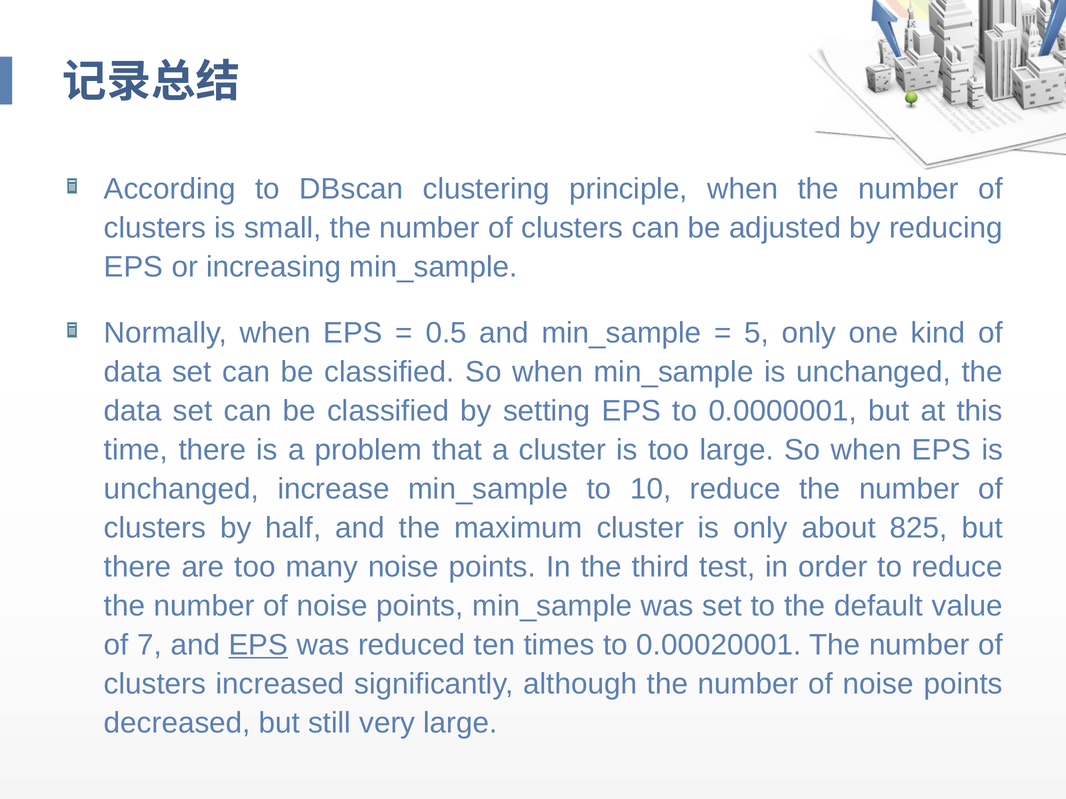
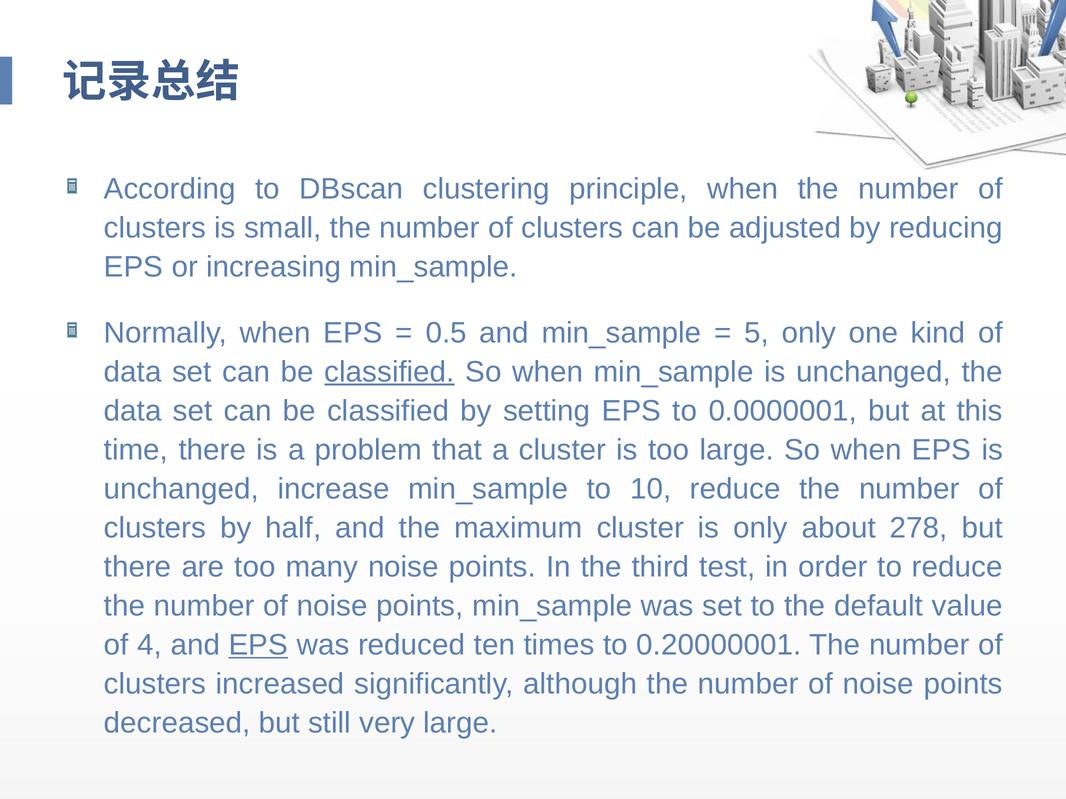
classified at (390, 372) underline: none -> present
825: 825 -> 278
7: 7 -> 4
0.00020001: 0.00020001 -> 0.20000001
